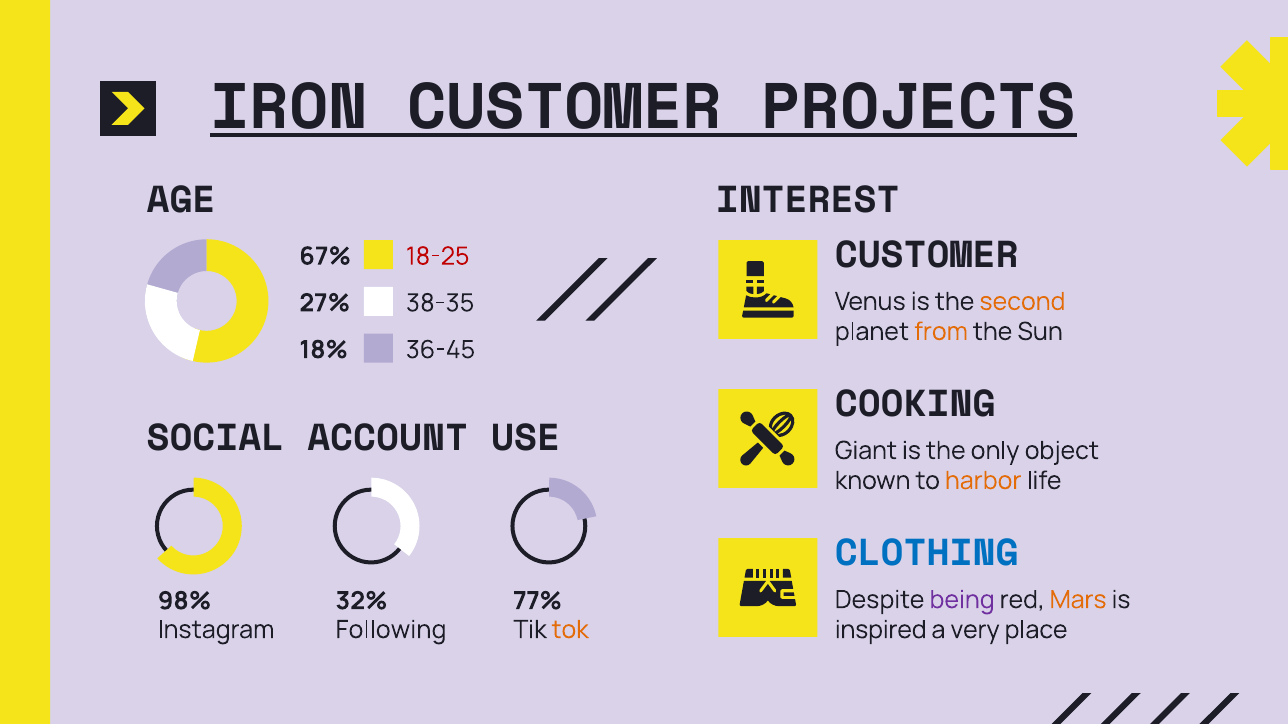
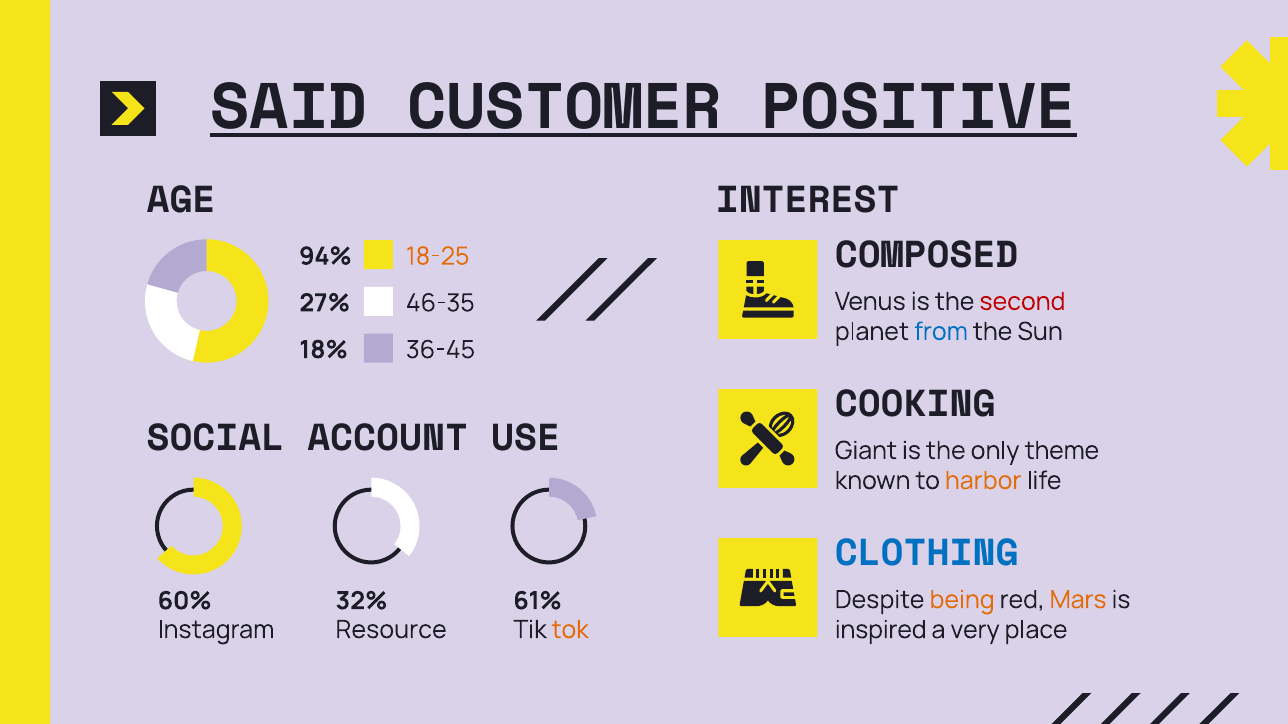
IRON: IRON -> SAID
PROJECTS: PROJECTS -> POSITIVE
CUSTOMER at (927, 255): CUSTOMER -> COMPOSED
67%: 67% -> 94%
18-25 colour: red -> orange
second colour: orange -> red
38-35: 38-35 -> 46-35
from colour: orange -> blue
object: object -> theme
being colour: purple -> orange
98%: 98% -> 60%
77%: 77% -> 61%
Following: Following -> Resource
